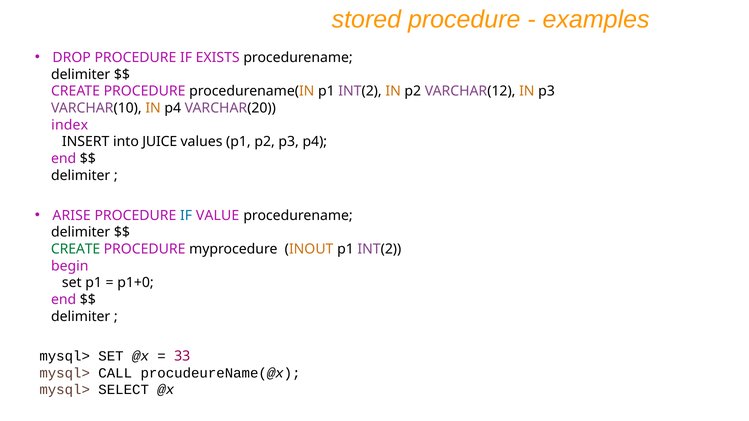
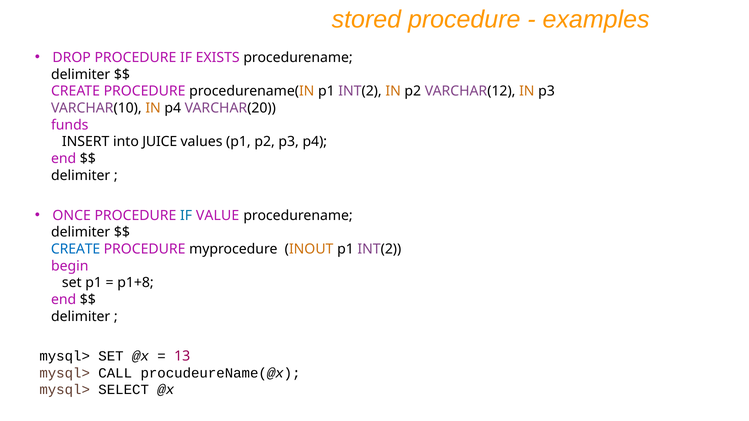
index: index -> funds
ARISE: ARISE -> ONCE
CREATE at (76, 249) colour: green -> blue
p1+0: p1+0 -> p1+8
33: 33 -> 13
